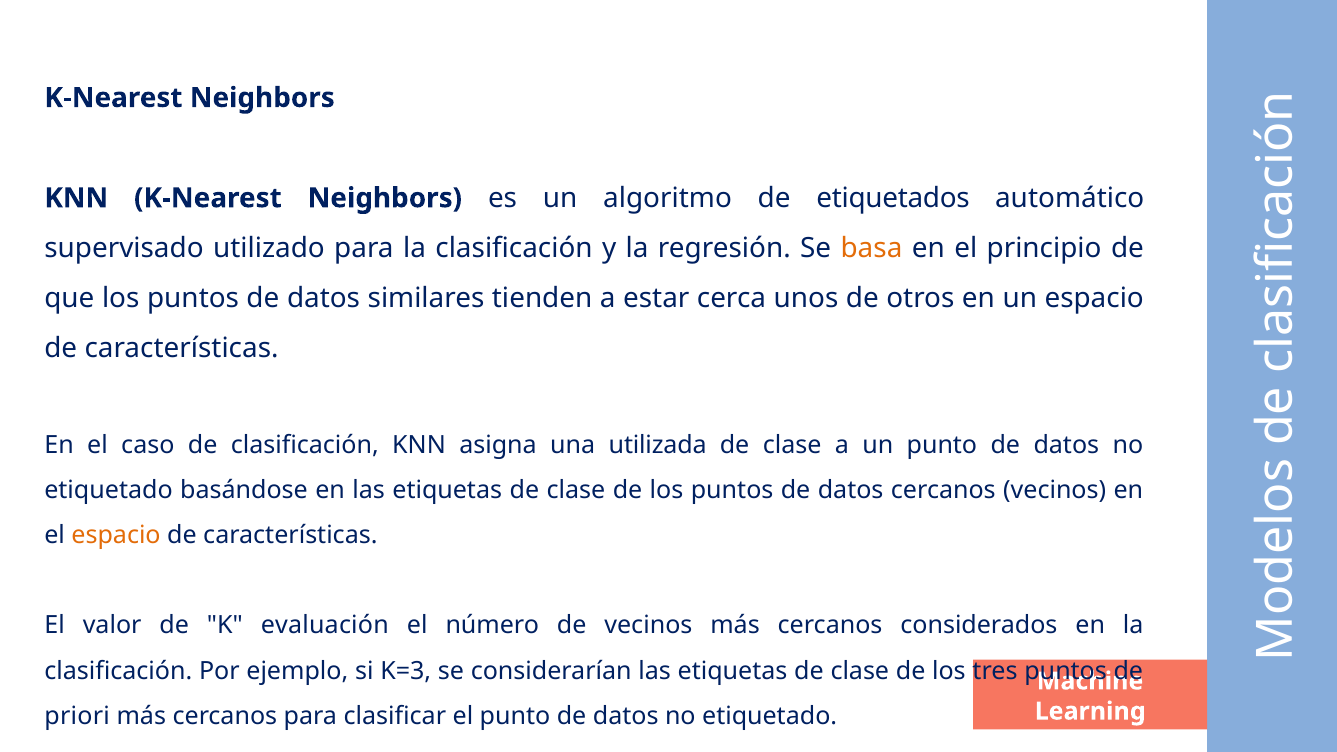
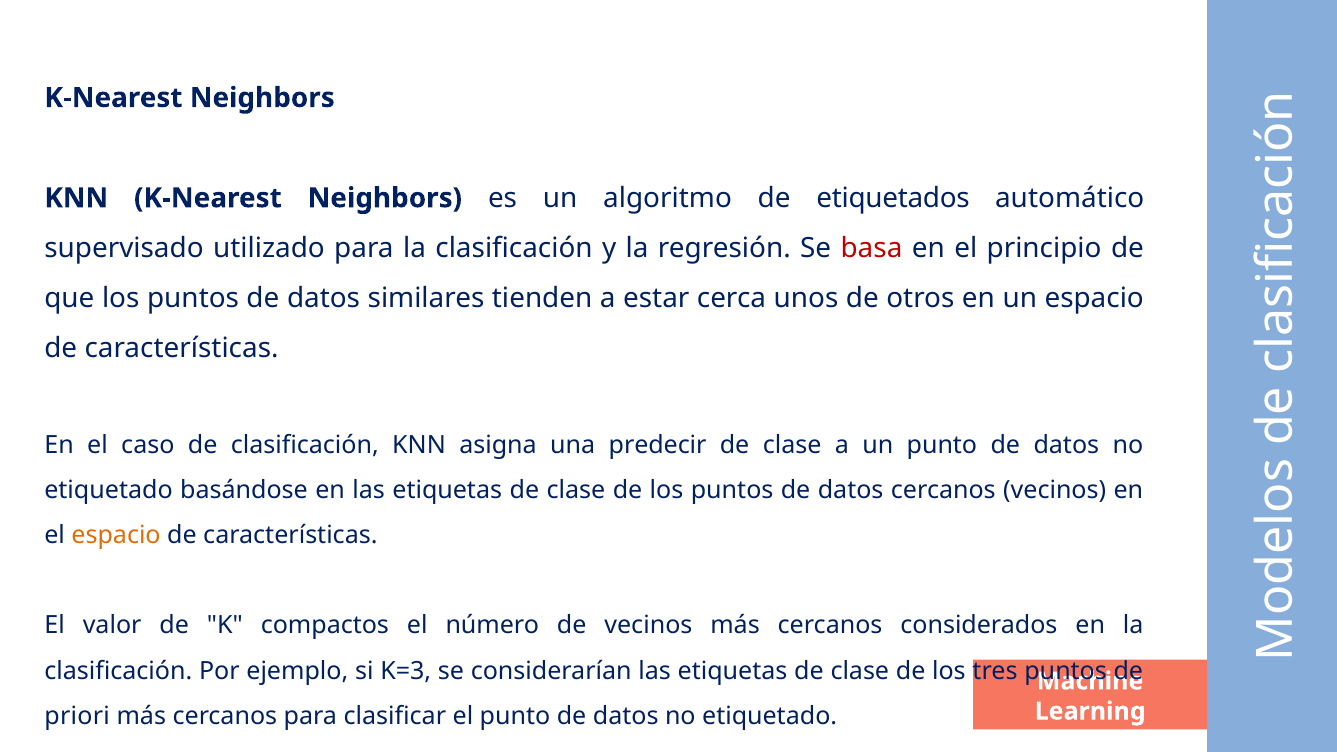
basa colour: orange -> red
utilizada: utilizada -> predecir
evaluación: evaluación -> compactos
